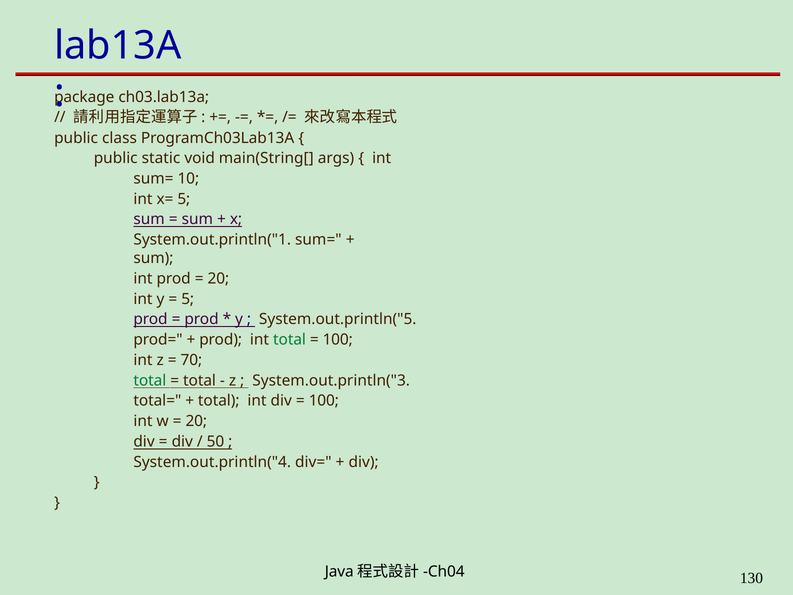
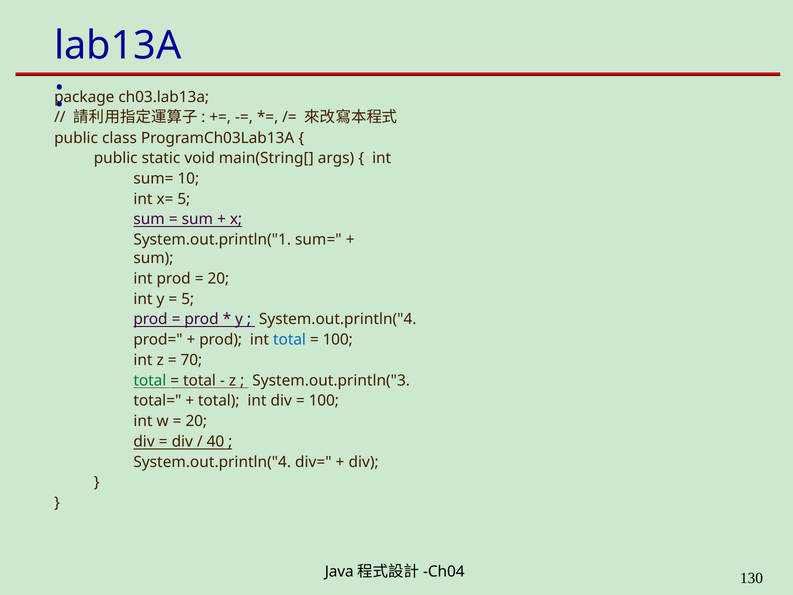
System.out.println("5 at (338, 319): System.out.println("5 -> System.out.println("4
total at (290, 340) colour: green -> blue
50: 50 -> 40
